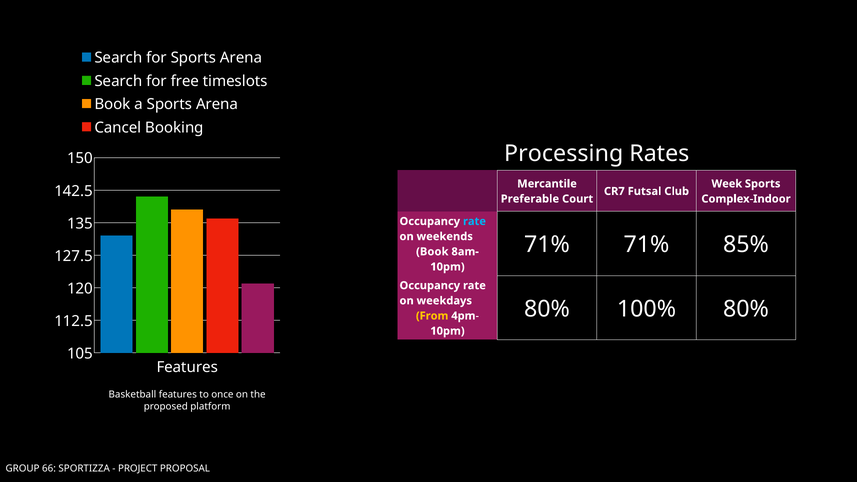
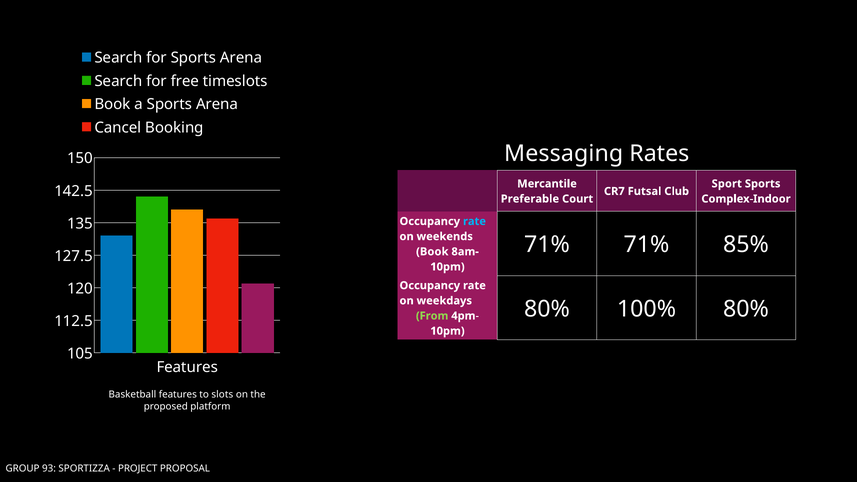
Processing: Processing -> Messaging
Week: Week -> Sport
From colour: yellow -> light green
once: once -> slots
66: 66 -> 93
